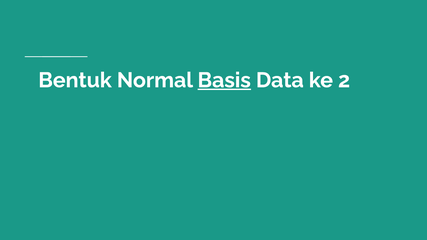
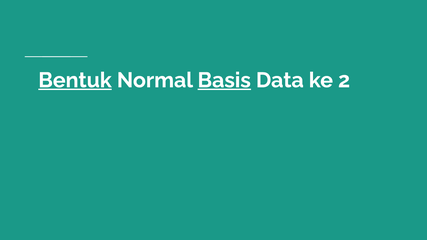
Bentuk underline: none -> present
